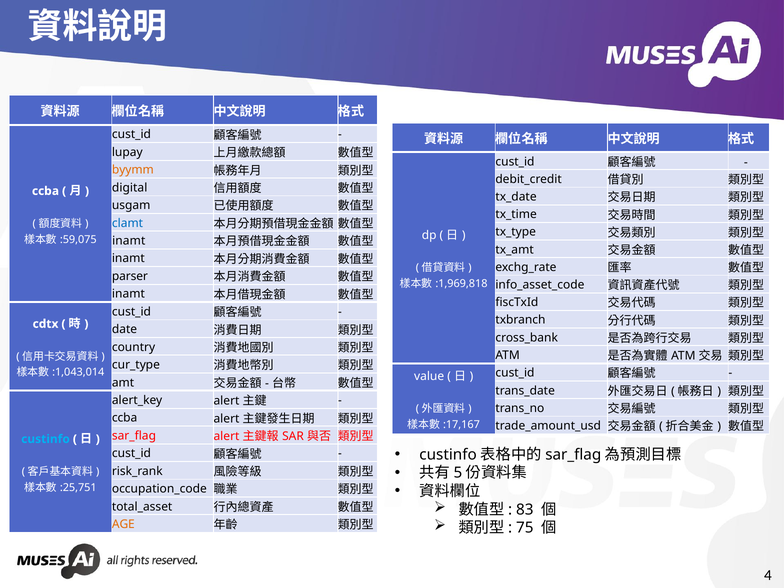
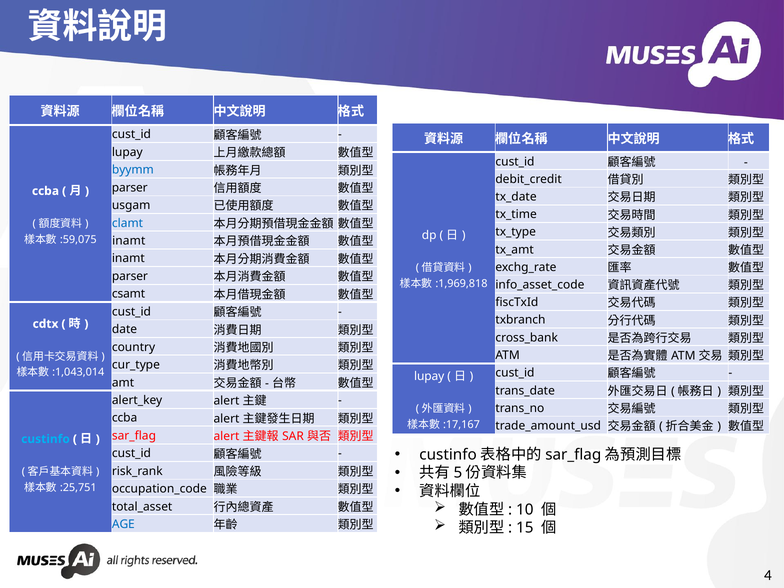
byymm colour: orange -> blue
digital at (130, 188): digital -> parser
inamt at (128, 294): inamt -> csamt
value at (429, 376): value -> lupay
83: 83 -> 10
75: 75 -> 15
AGE colour: orange -> blue
